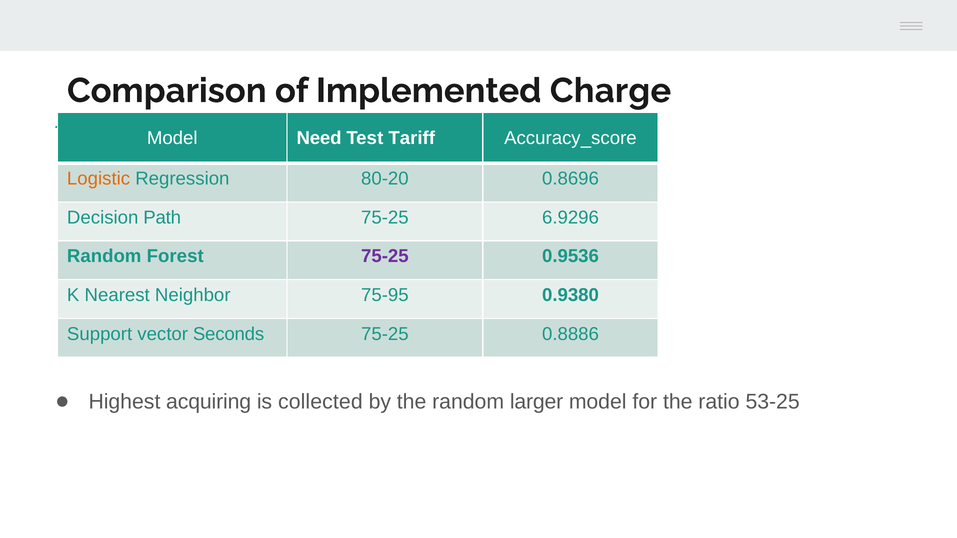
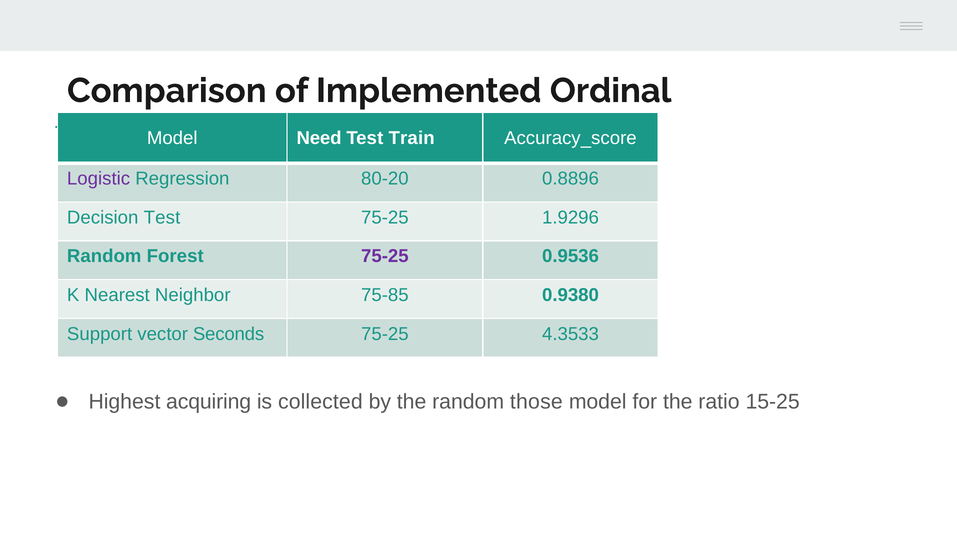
Charge: Charge -> Ordinal
Tariff: Tariff -> Train
Logistic colour: orange -> purple
0.8696: 0.8696 -> 0.8896
Decision Path: Path -> Test
6.9296: 6.9296 -> 1.9296
75-95: 75-95 -> 75-85
0.8886: 0.8886 -> 4.3533
larger: larger -> those
53-25: 53-25 -> 15-25
